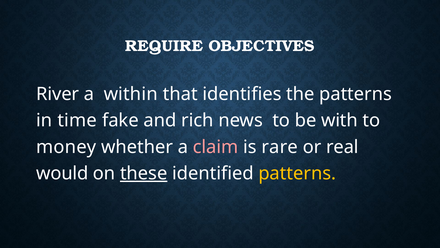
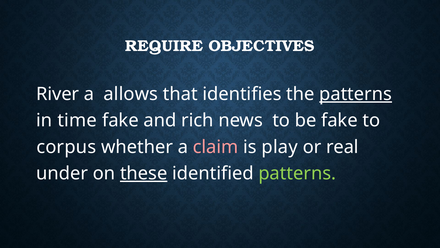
within: within -> allows
patterns at (356, 94) underline: none -> present
be with: with -> fake
money: money -> corpus
rare: rare -> play
would: would -> under
patterns at (297, 173) colour: yellow -> light green
